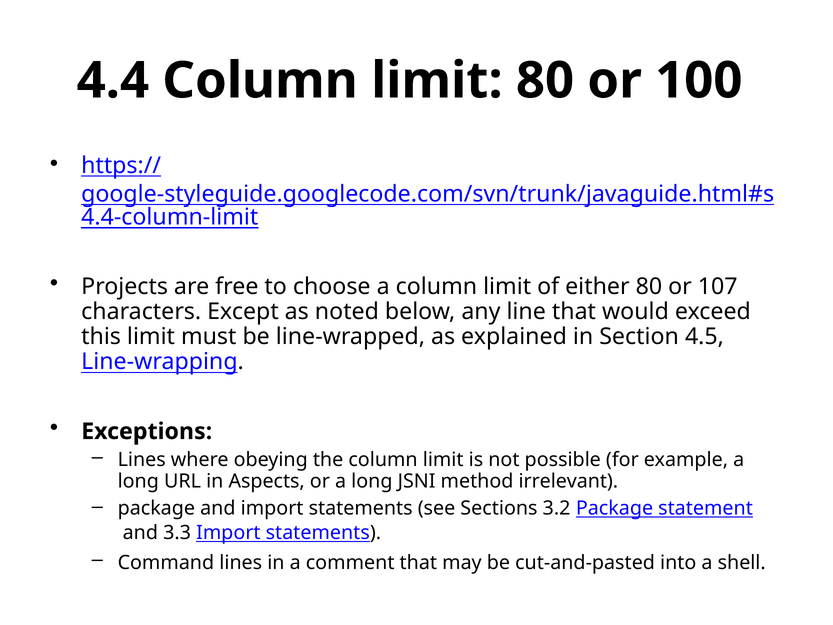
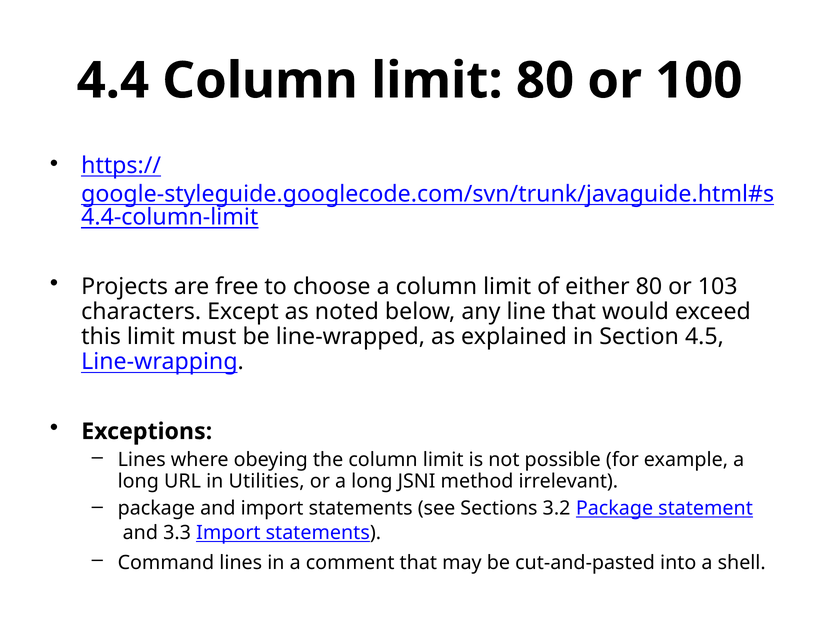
107: 107 -> 103
Aspects: Aspects -> Utilities
